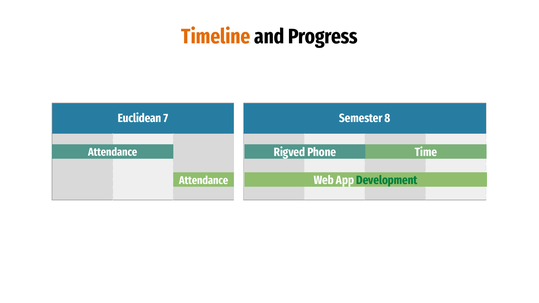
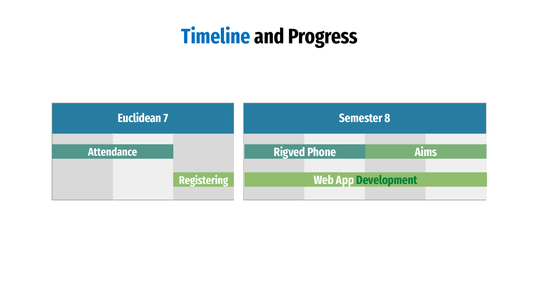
Timeline colour: orange -> blue
Time: Time -> Aims
Attendance at (204, 180): Attendance -> Registering
